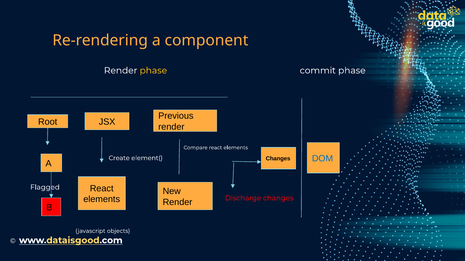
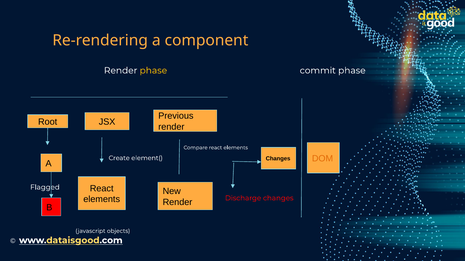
DOM colour: blue -> orange
